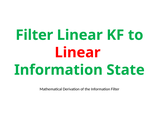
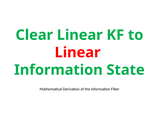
Filter at (34, 35): Filter -> Clear
